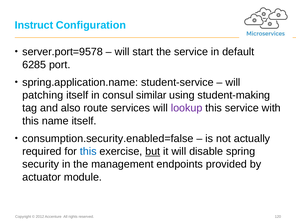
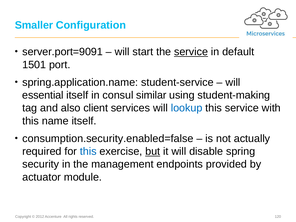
Instruct: Instruct -> Smaller
server.port=9578: server.port=9578 -> server.port=9091
service at (191, 52) underline: none -> present
6285: 6285 -> 1501
patching: patching -> essential
route: route -> client
lookup colour: purple -> blue
